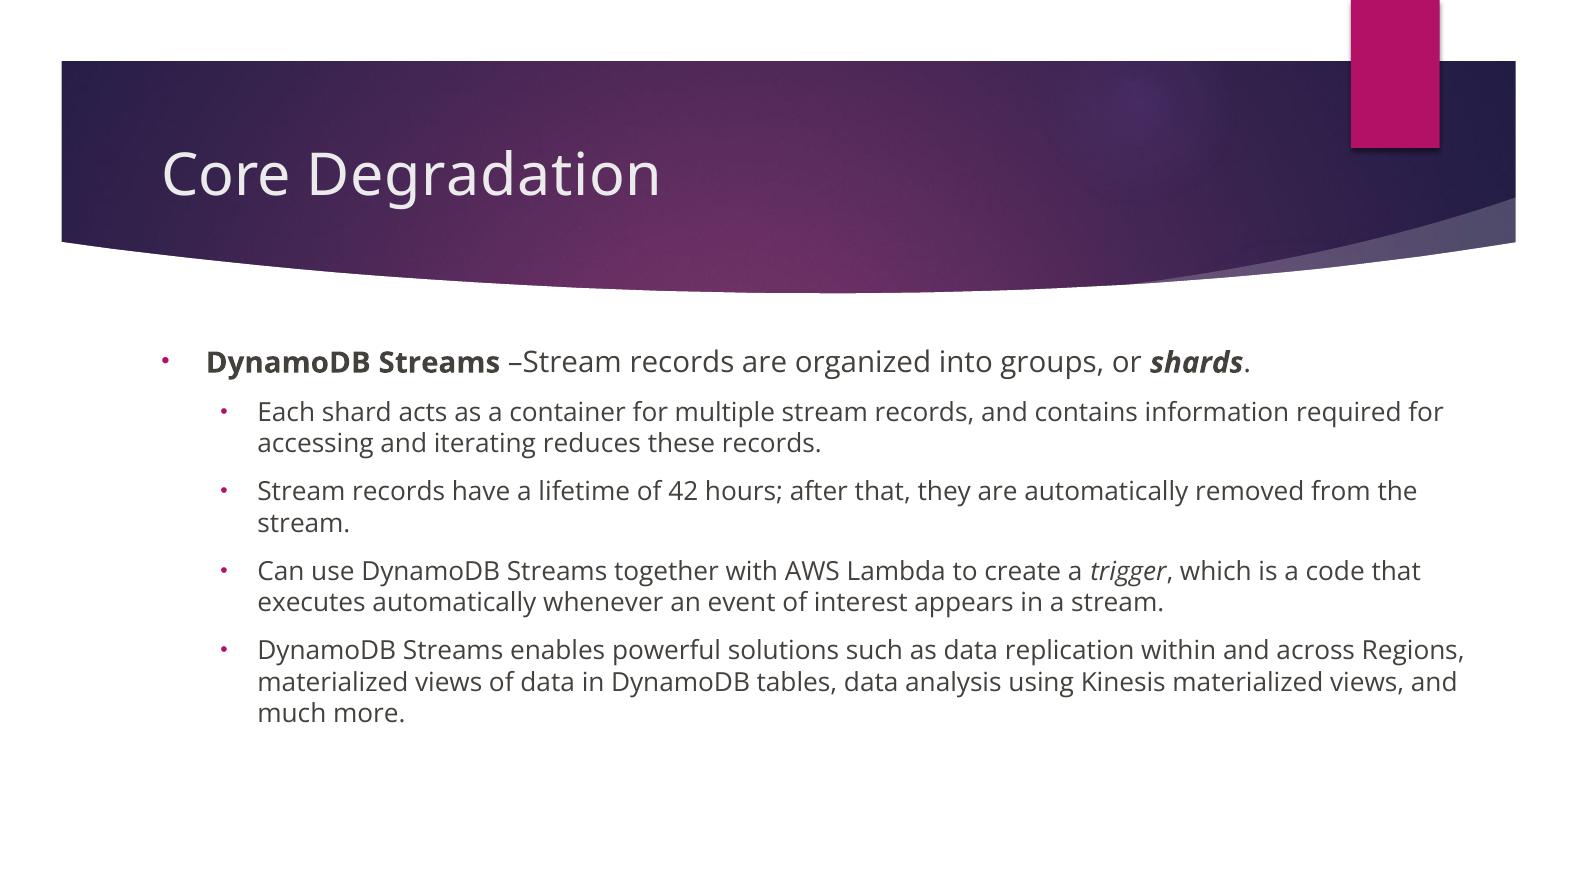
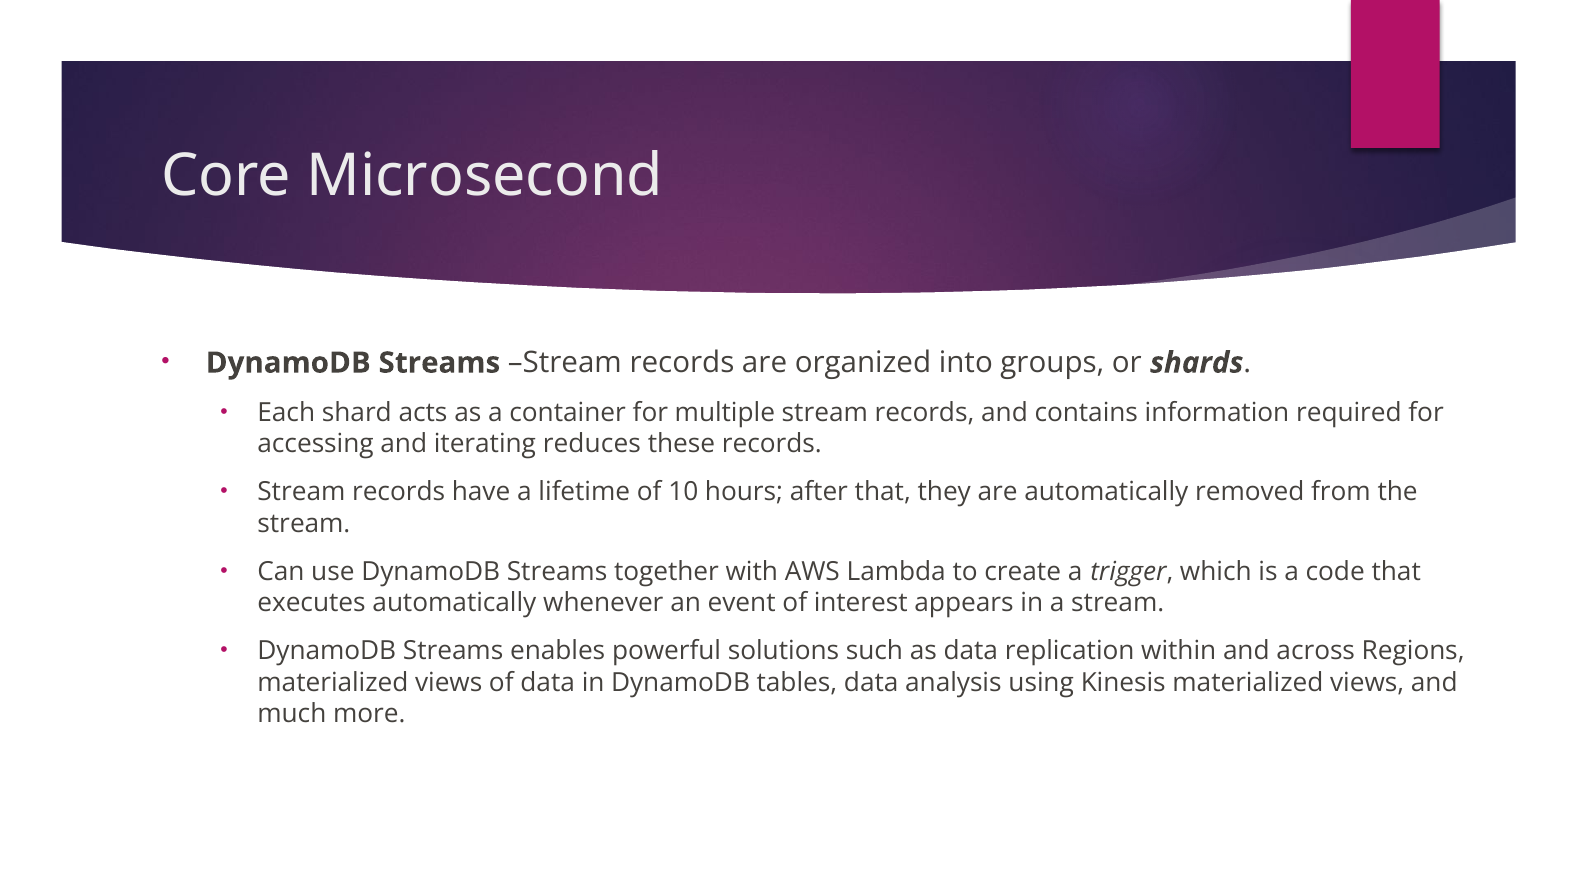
Degradation: Degradation -> Microsecond
42: 42 -> 10
